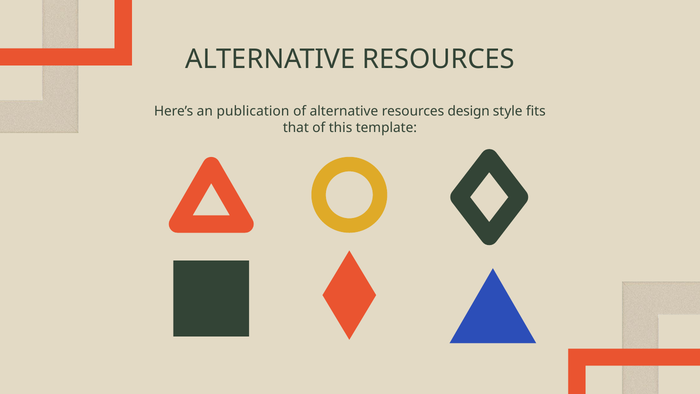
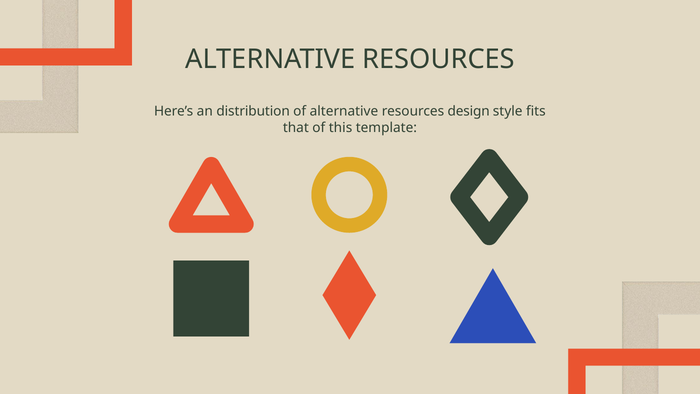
publication: publication -> distribution
